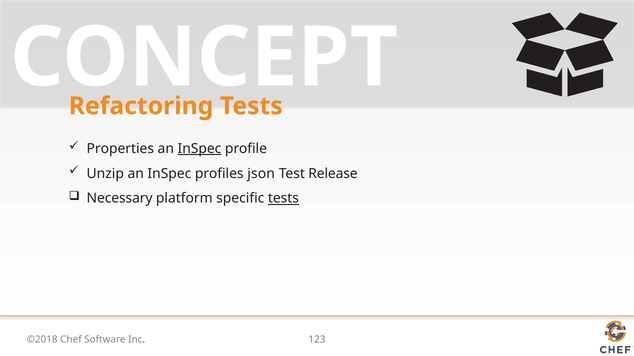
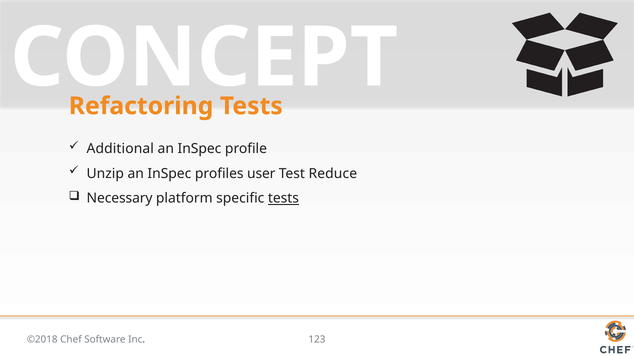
Properties: Properties -> Additional
InSpec at (199, 149) underline: present -> none
json: json -> user
Release: Release -> Reduce
